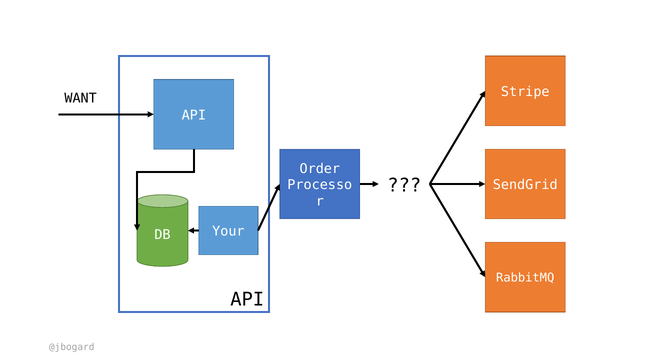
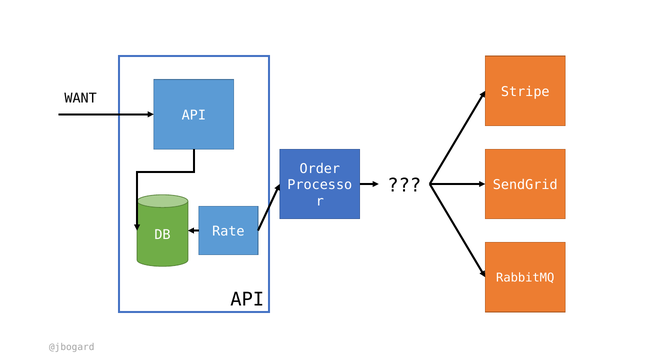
Your: Your -> Rate
